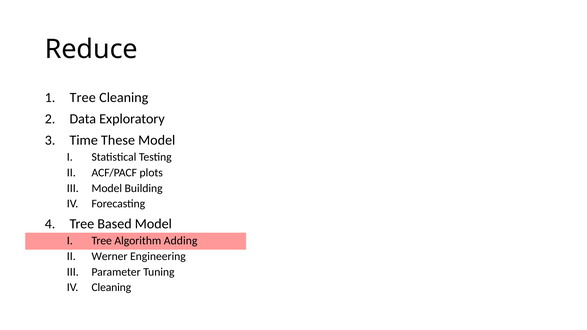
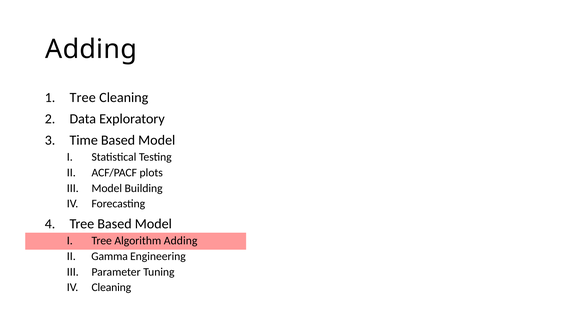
Reduce at (91, 49): Reduce -> Adding
Time These: These -> Based
Werner: Werner -> Gamma
